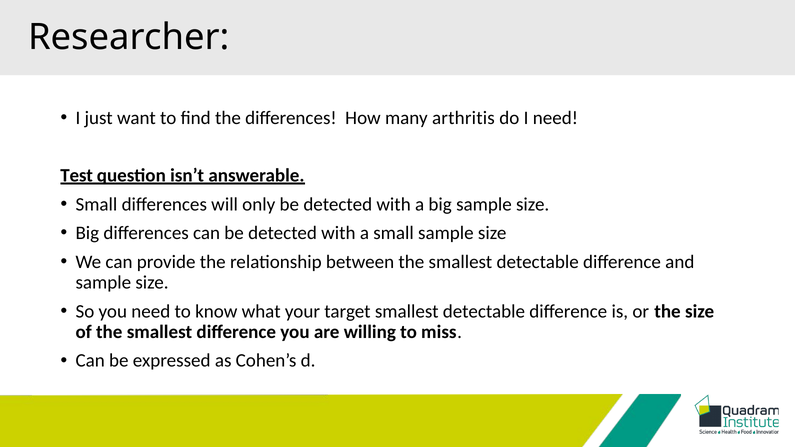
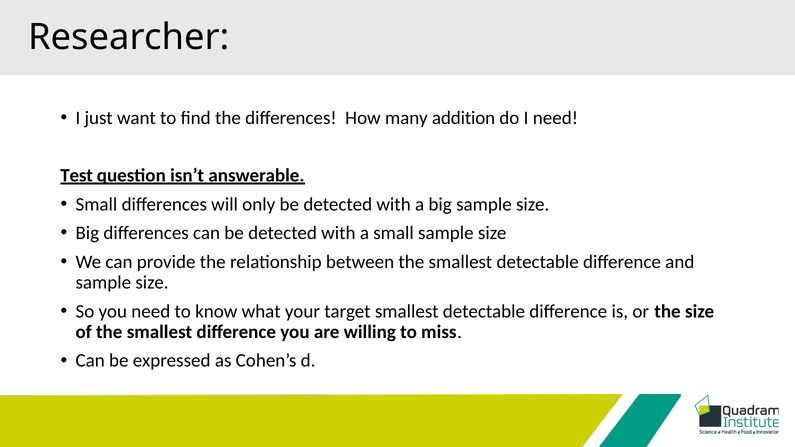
arthritis: arthritis -> addition
